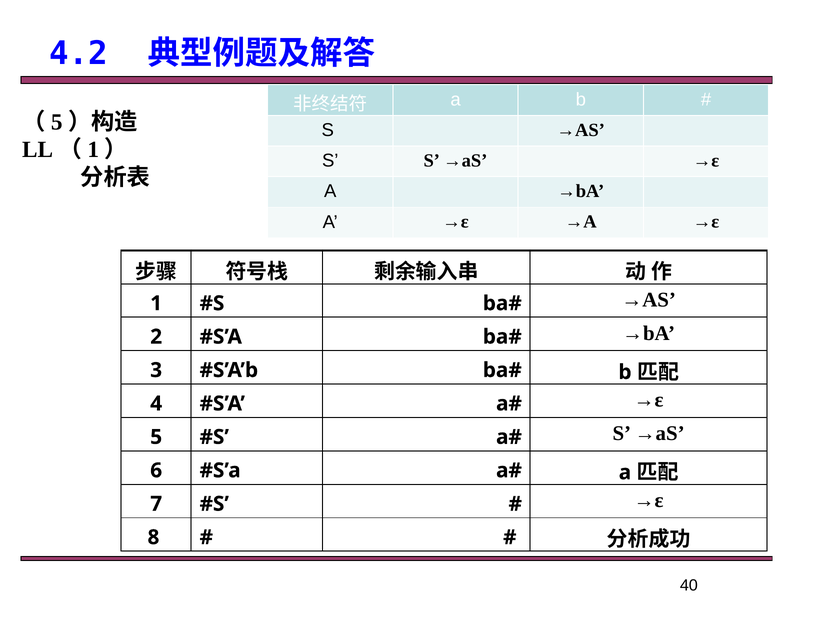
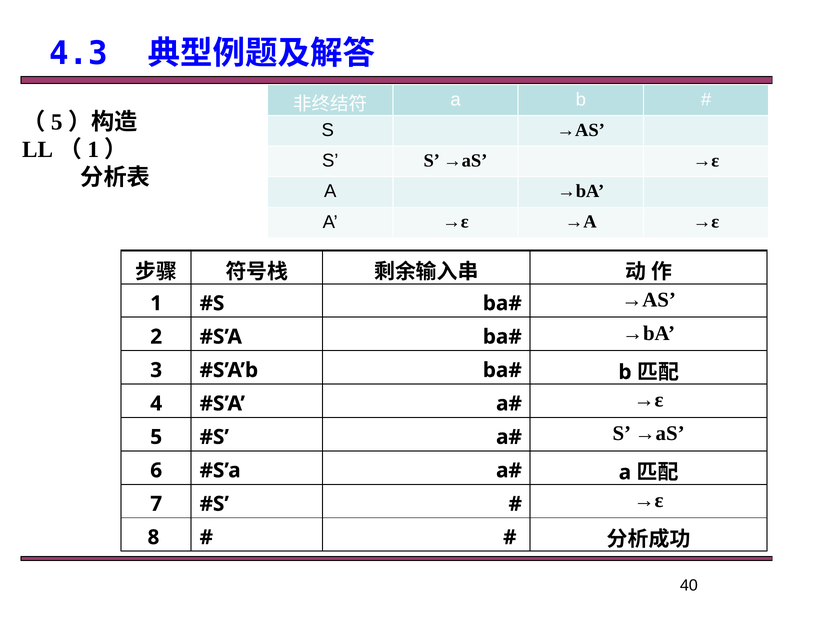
4.2: 4.2 -> 4.3
